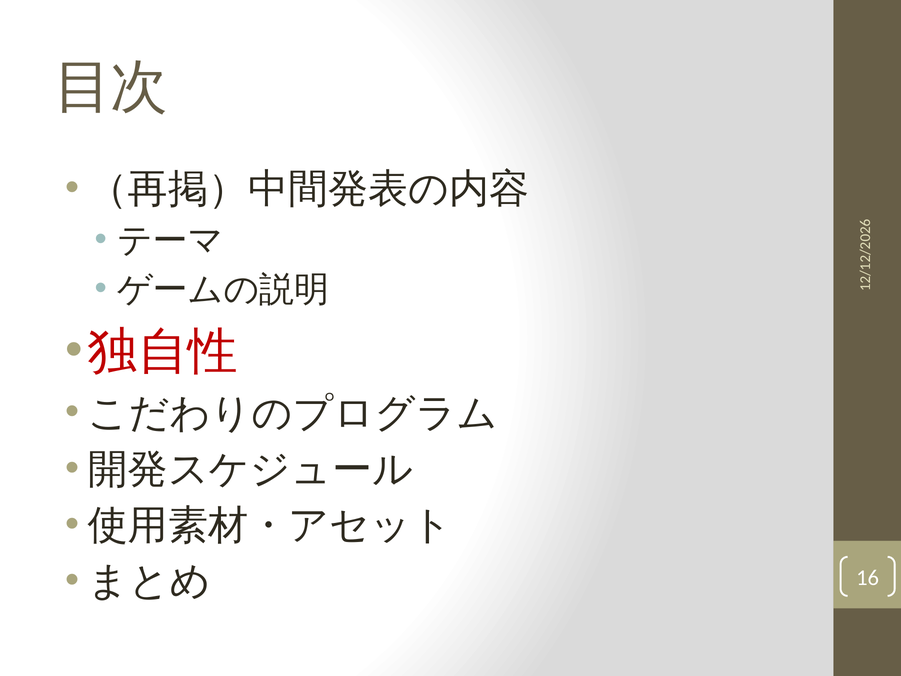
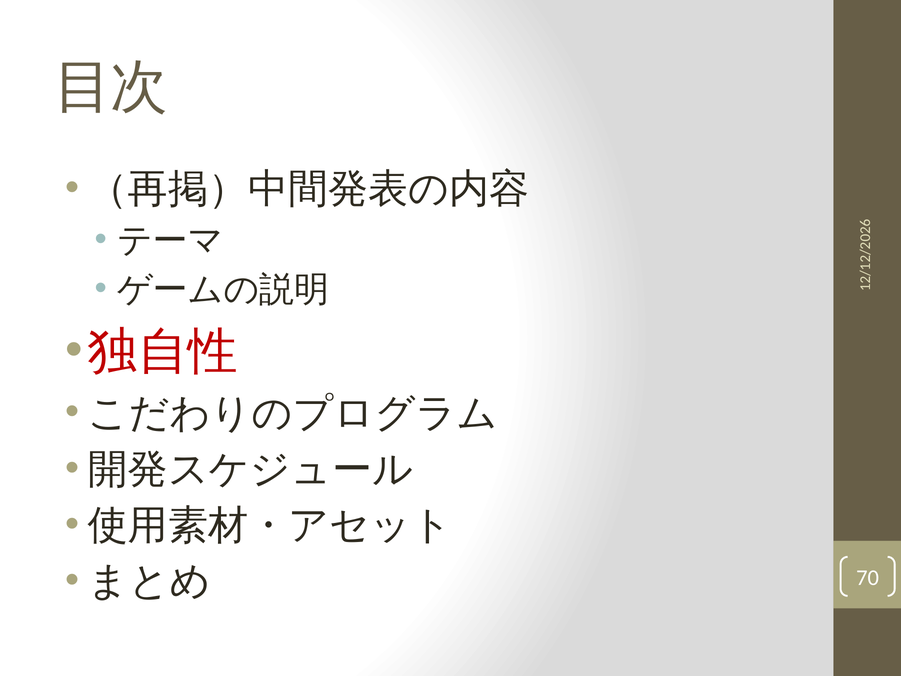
16: 16 -> 70
